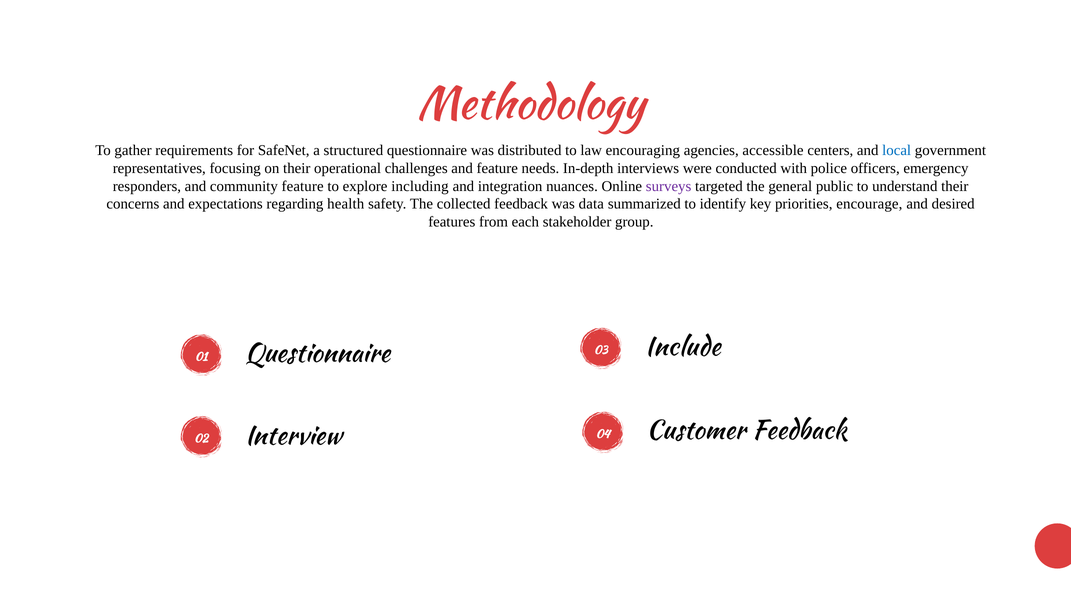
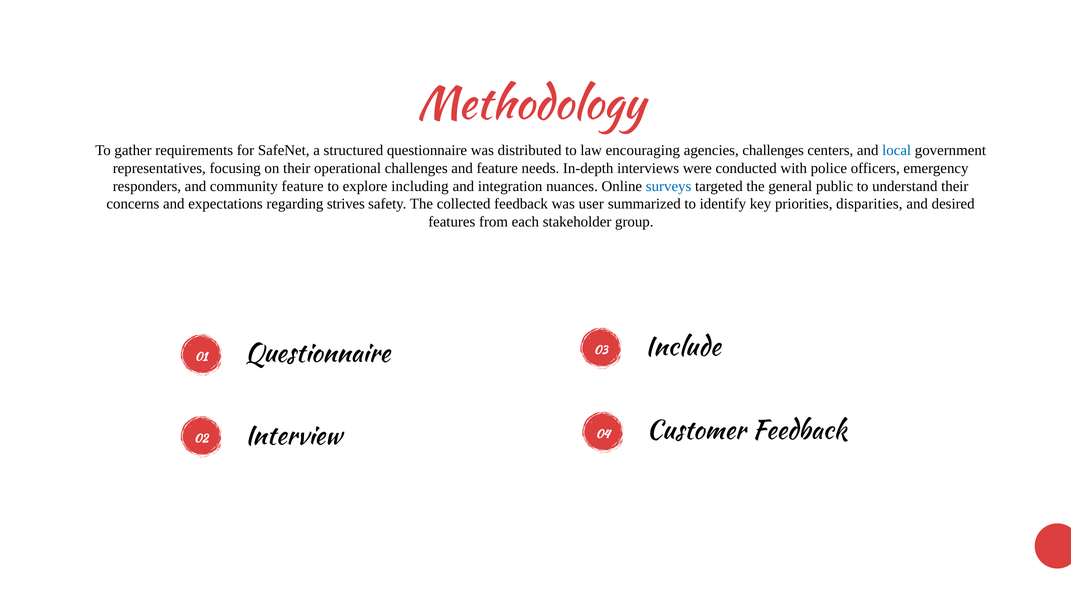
agencies accessible: accessible -> challenges
surveys colour: purple -> blue
health: health -> strives
data: data -> user
encourage: encourage -> disparities
